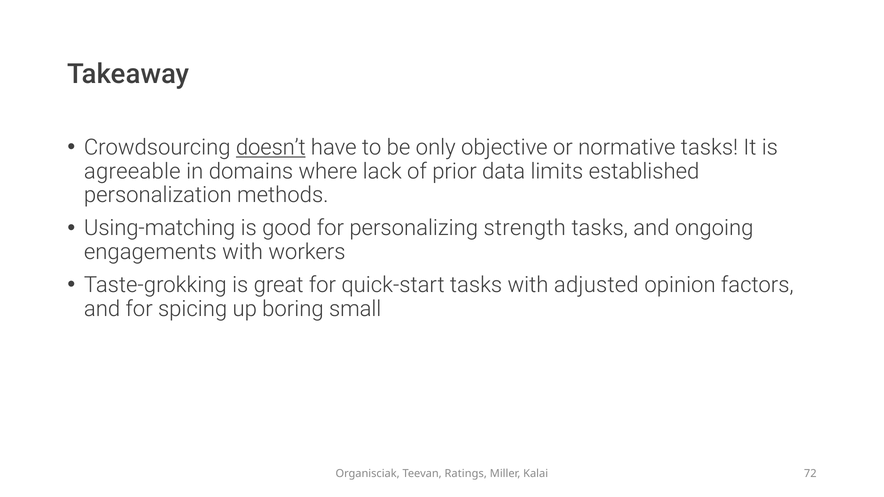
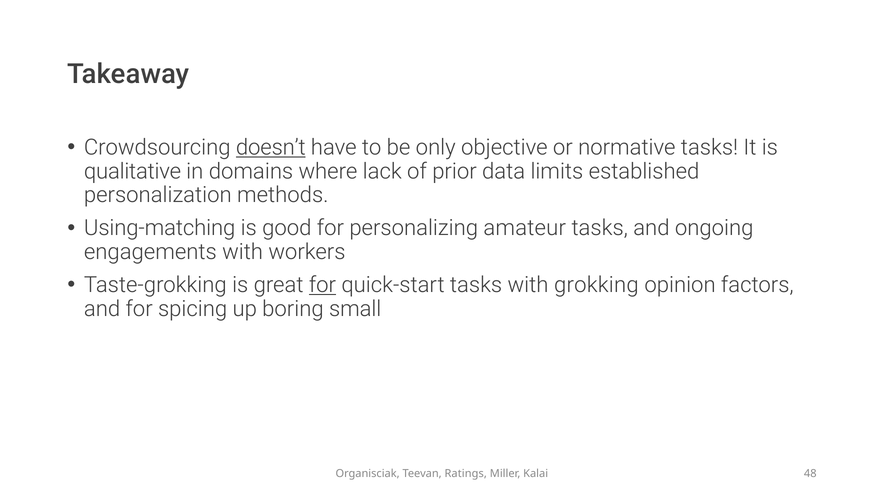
agreeable: agreeable -> qualitative
strength: strength -> amateur
for at (322, 285) underline: none -> present
adjusted: adjusted -> grokking
72: 72 -> 48
